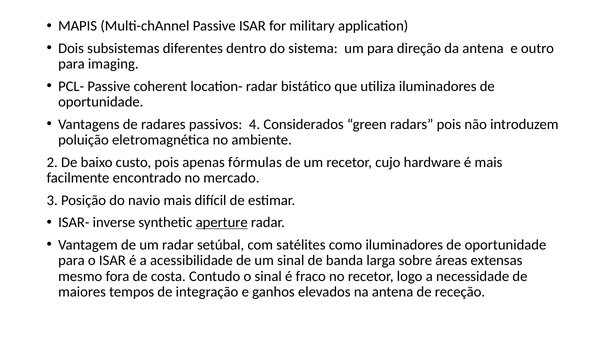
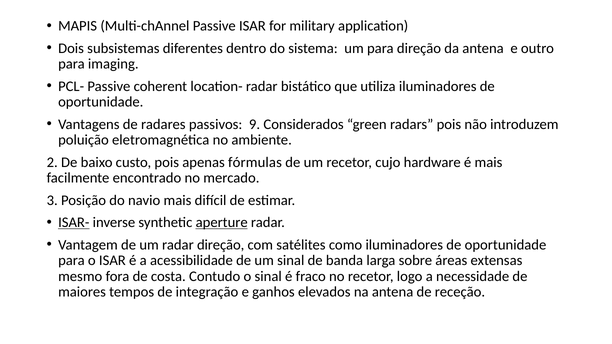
4: 4 -> 9
ISAR- underline: none -> present
radar setúbal: setúbal -> direção
